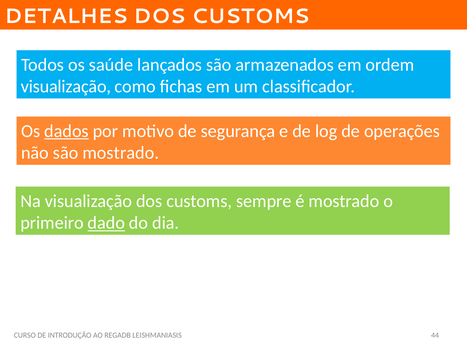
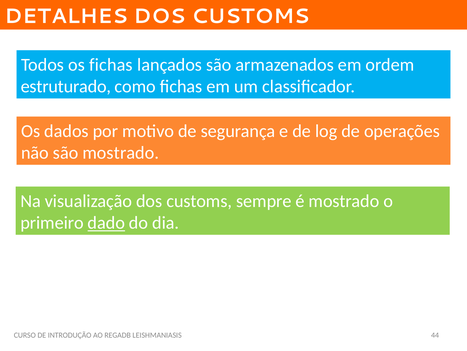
os saúde: saúde -> fichas
visualização at (66, 86): visualização -> estruturado
dados underline: present -> none
